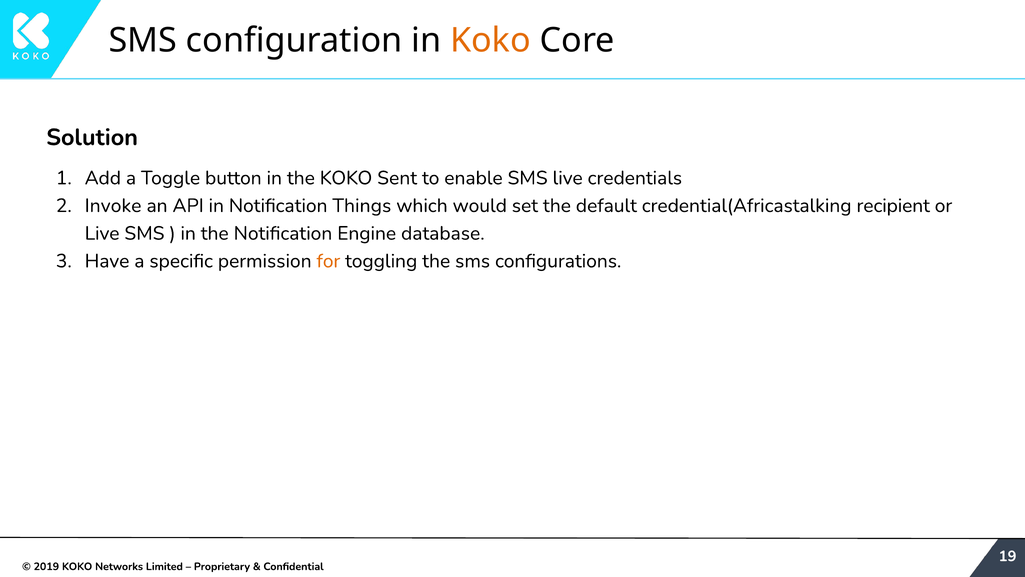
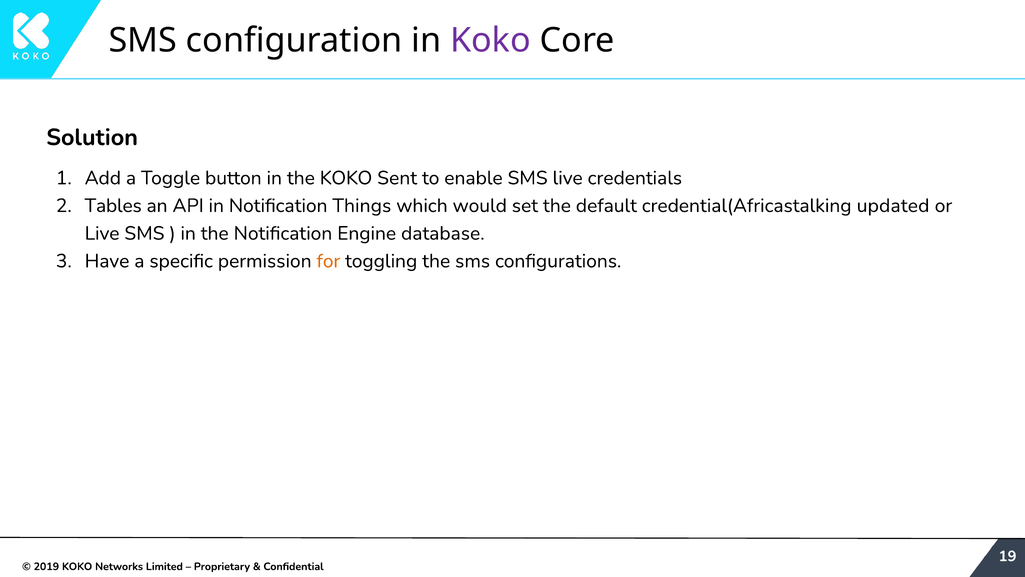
Koko at (490, 40) colour: orange -> purple
Invoke: Invoke -> Tables
recipient: recipient -> updated
